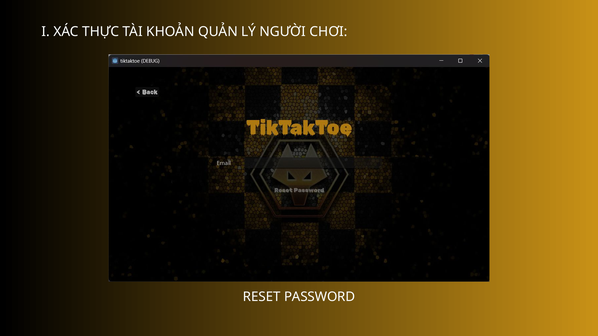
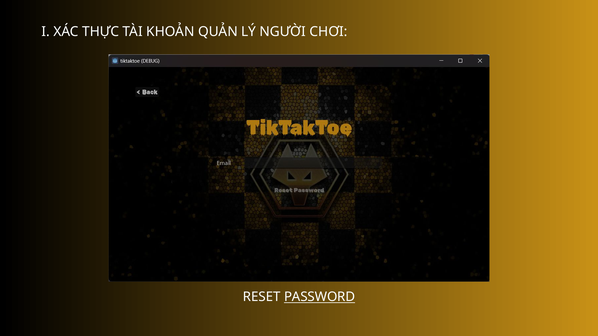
PASSWORD underline: none -> present
